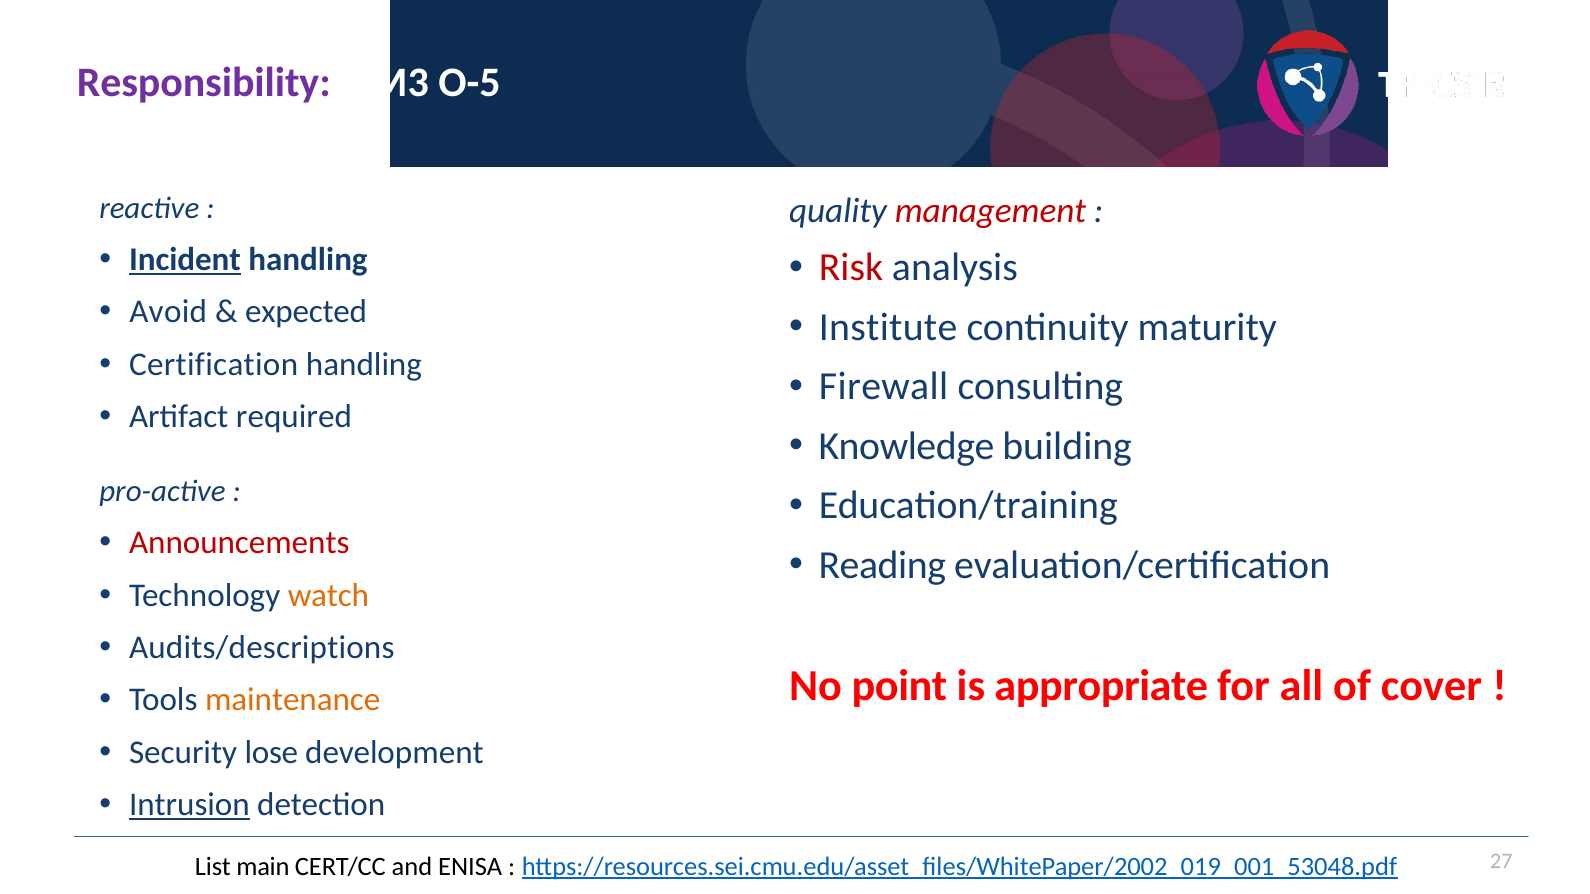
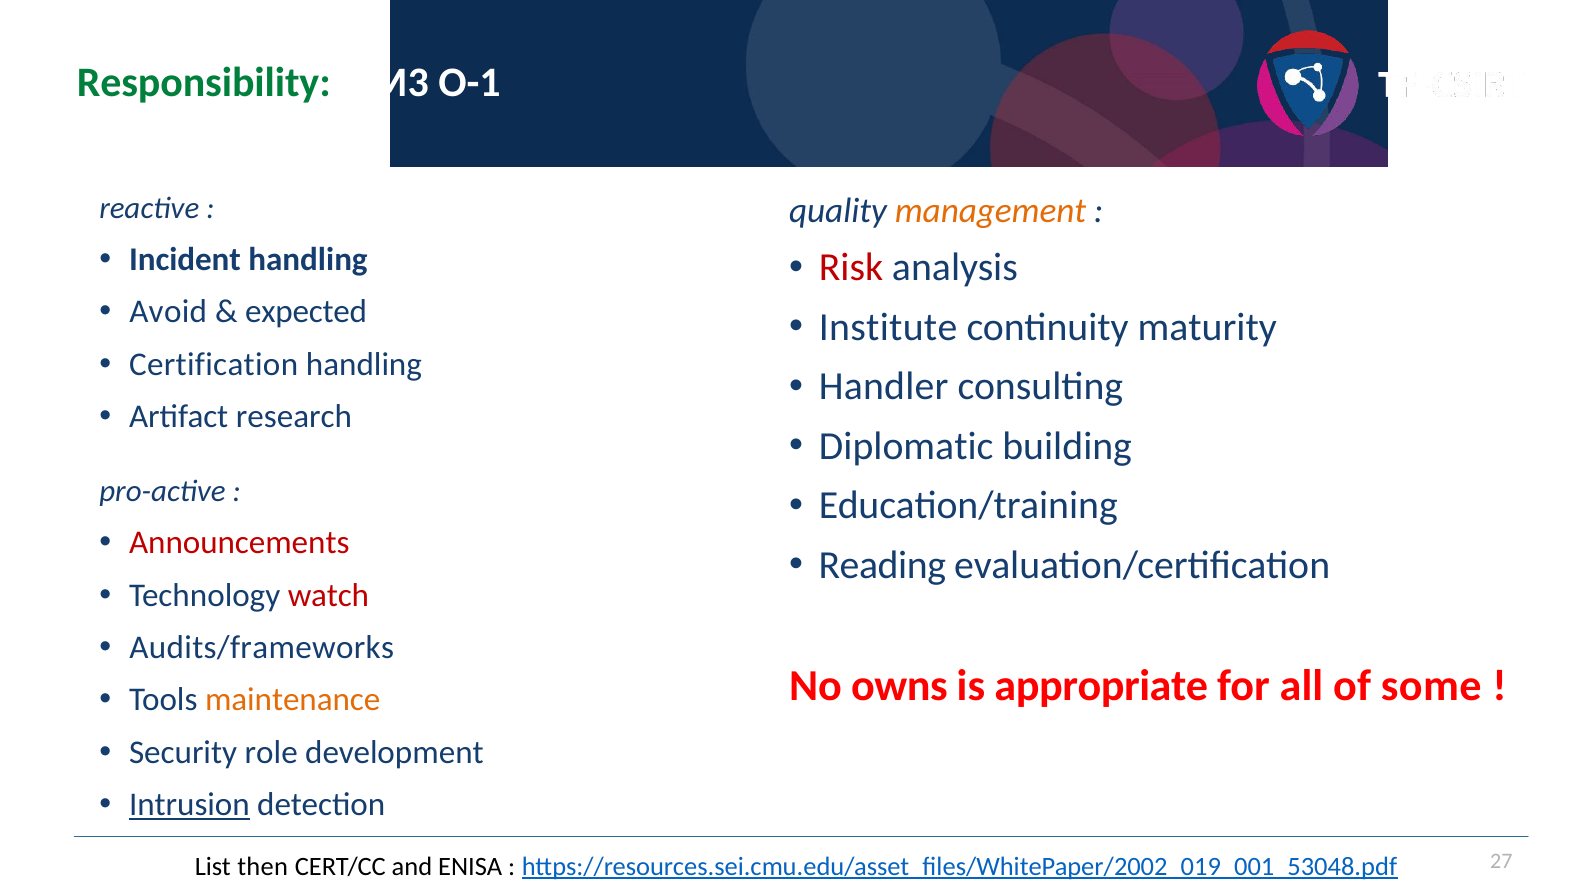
Responsibility colour: purple -> green
O-5: O-5 -> O-1
management colour: red -> orange
Incident underline: present -> none
Firewall: Firewall -> Handler
required: required -> research
Knowledge: Knowledge -> Diplomatic
watch colour: orange -> red
Audits/descriptions: Audits/descriptions -> Audits/frameworks
point: point -> owns
cover: cover -> some
lose: lose -> role
main: main -> then
